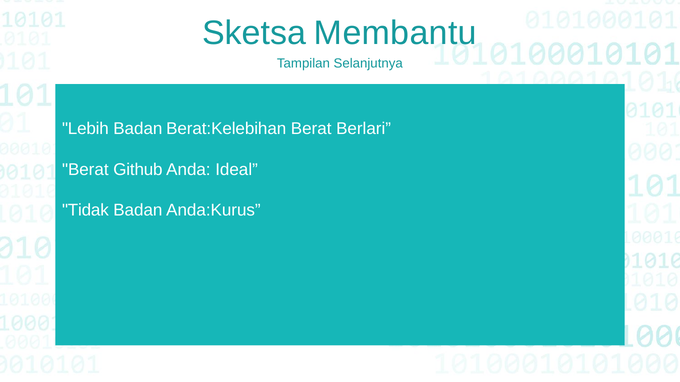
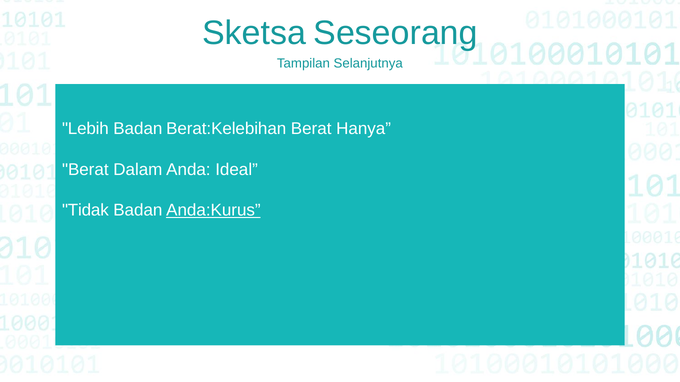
Membantu: Membantu -> Seseorang
Berlari: Berlari -> Hanya
Github: Github -> Dalam
Anda:Kurus underline: none -> present
